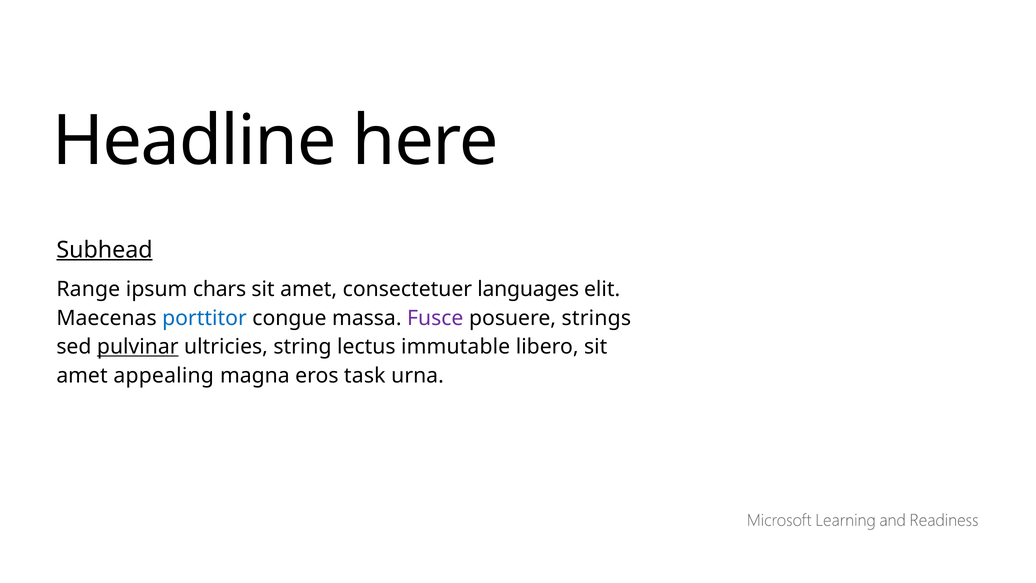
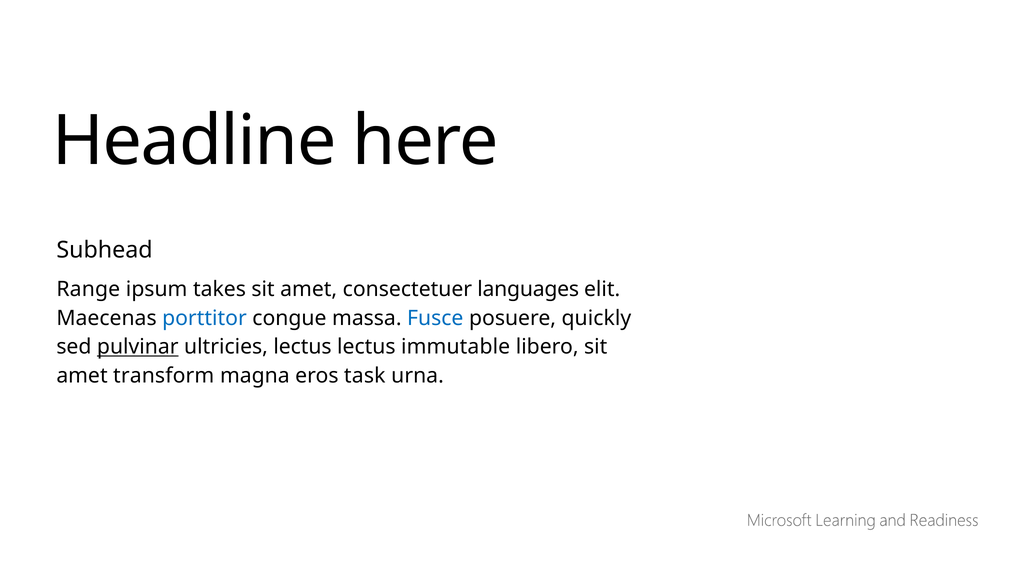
Subhead underline: present -> none
chars: chars -> takes
Fusce colour: purple -> blue
strings: strings -> quickly
ultricies string: string -> lectus
appealing: appealing -> transform
